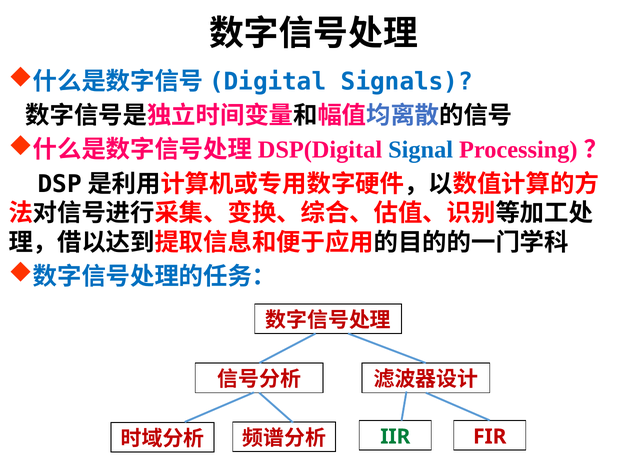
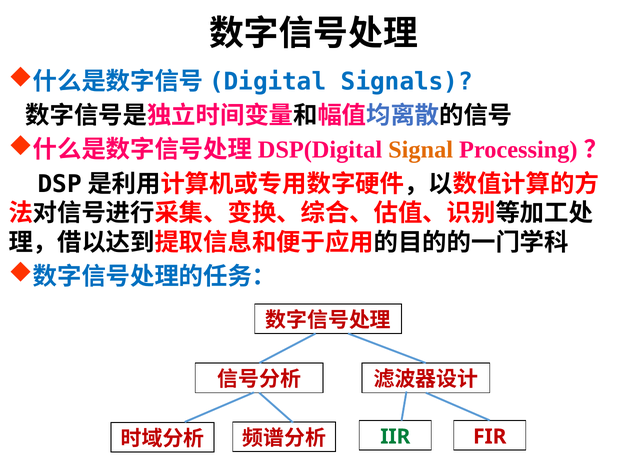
Signal colour: blue -> orange
